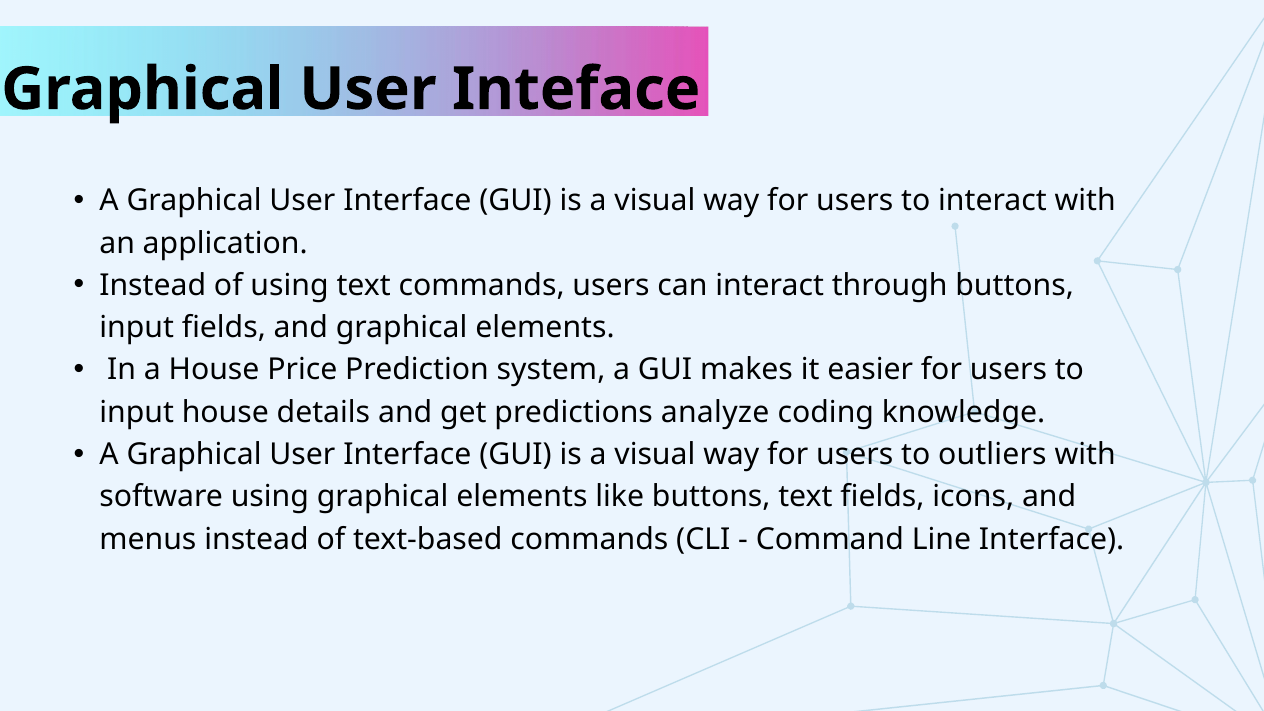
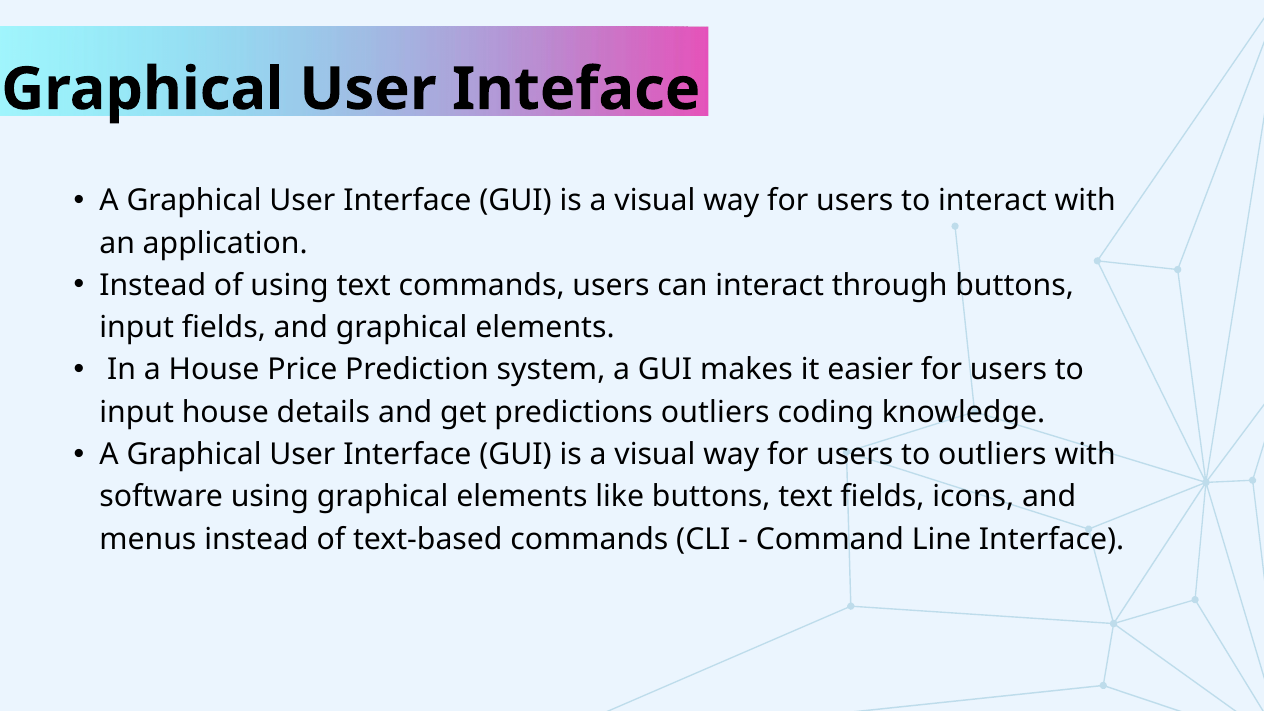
predictions analyze: analyze -> outliers
